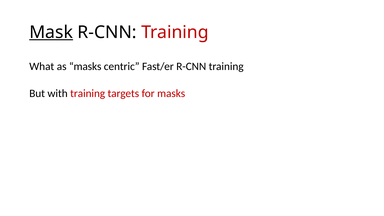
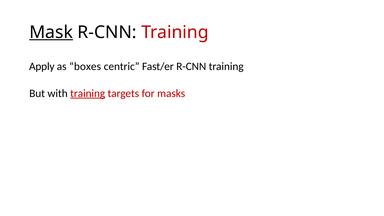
What: What -> Apply
as masks: masks -> boxes
training at (88, 93) underline: none -> present
